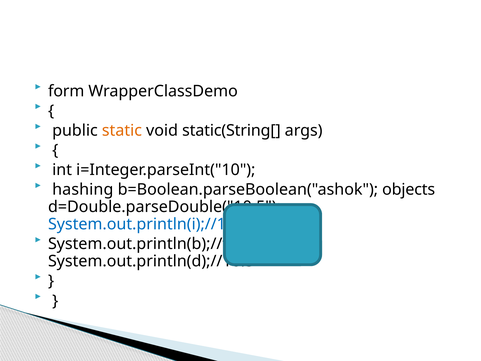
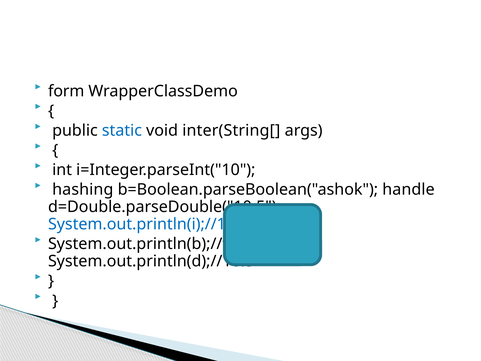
static colour: orange -> blue
static(String[: static(String[ -> inter(String[
objects: objects -> handle
